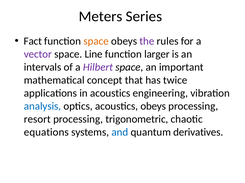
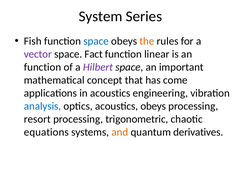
Meters: Meters -> System
Fact: Fact -> Fish
space at (96, 41) colour: orange -> blue
the colour: purple -> orange
Line: Line -> Fact
larger: larger -> linear
intervals at (43, 67): intervals -> function
twice: twice -> come
and colour: blue -> orange
